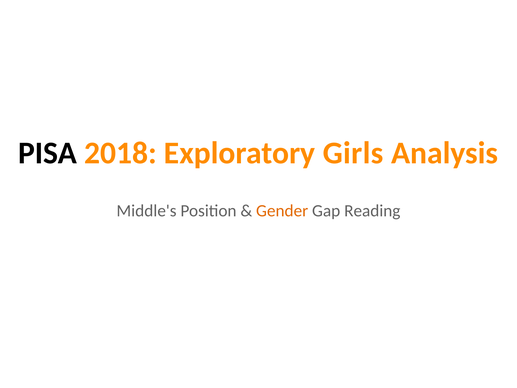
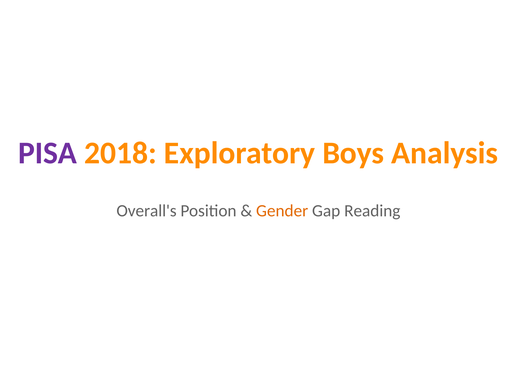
PISA colour: black -> purple
Girls: Girls -> Boys
Middle's: Middle's -> Overall's
